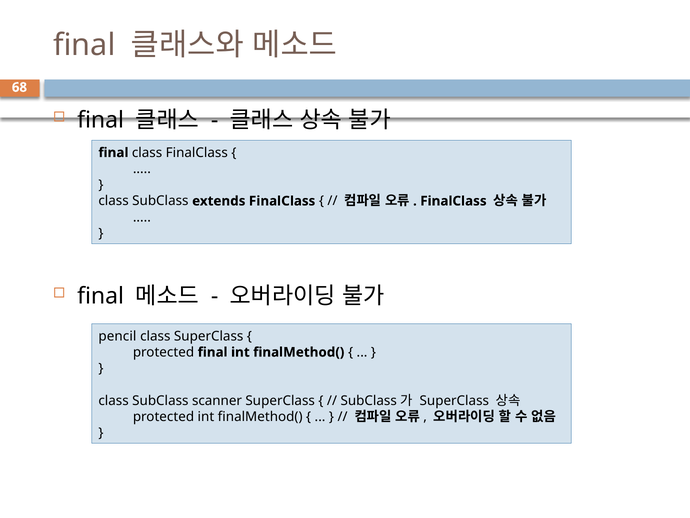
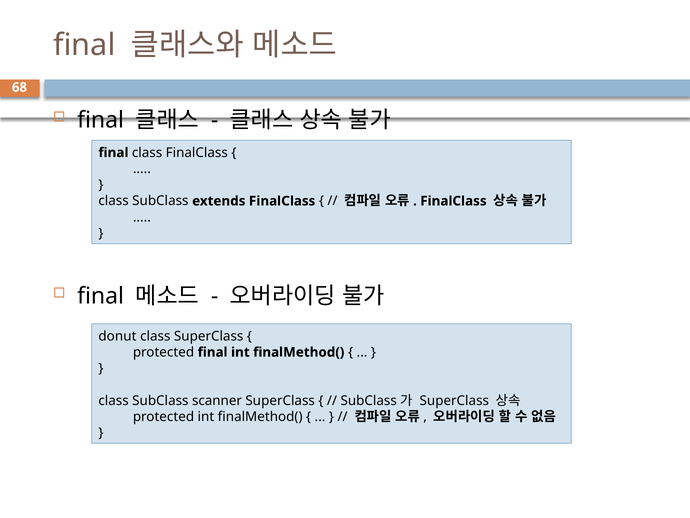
pencil: pencil -> donut
